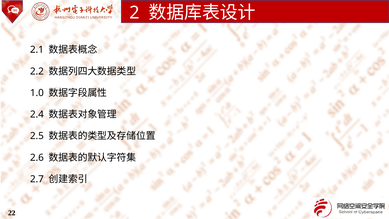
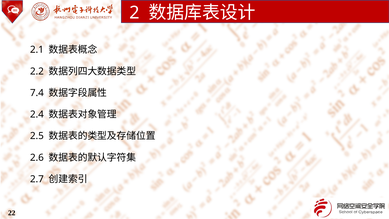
1.0: 1.0 -> 7.4
